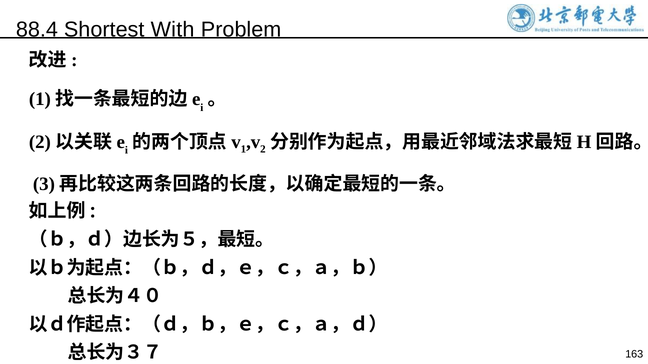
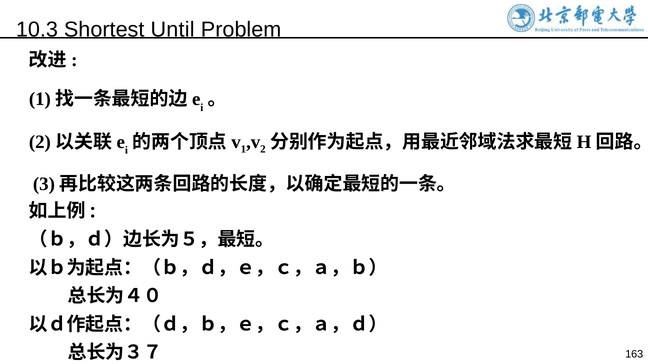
88.4: 88.4 -> 10.3
With: With -> Until
